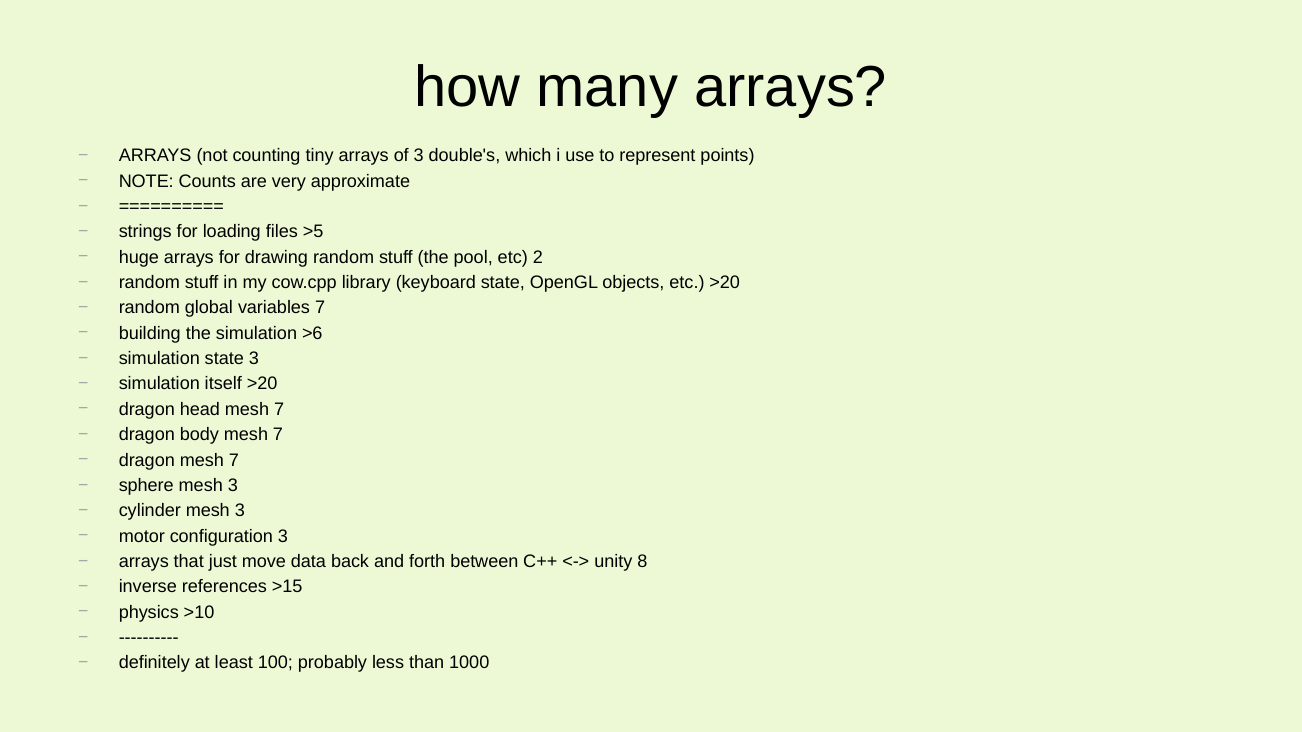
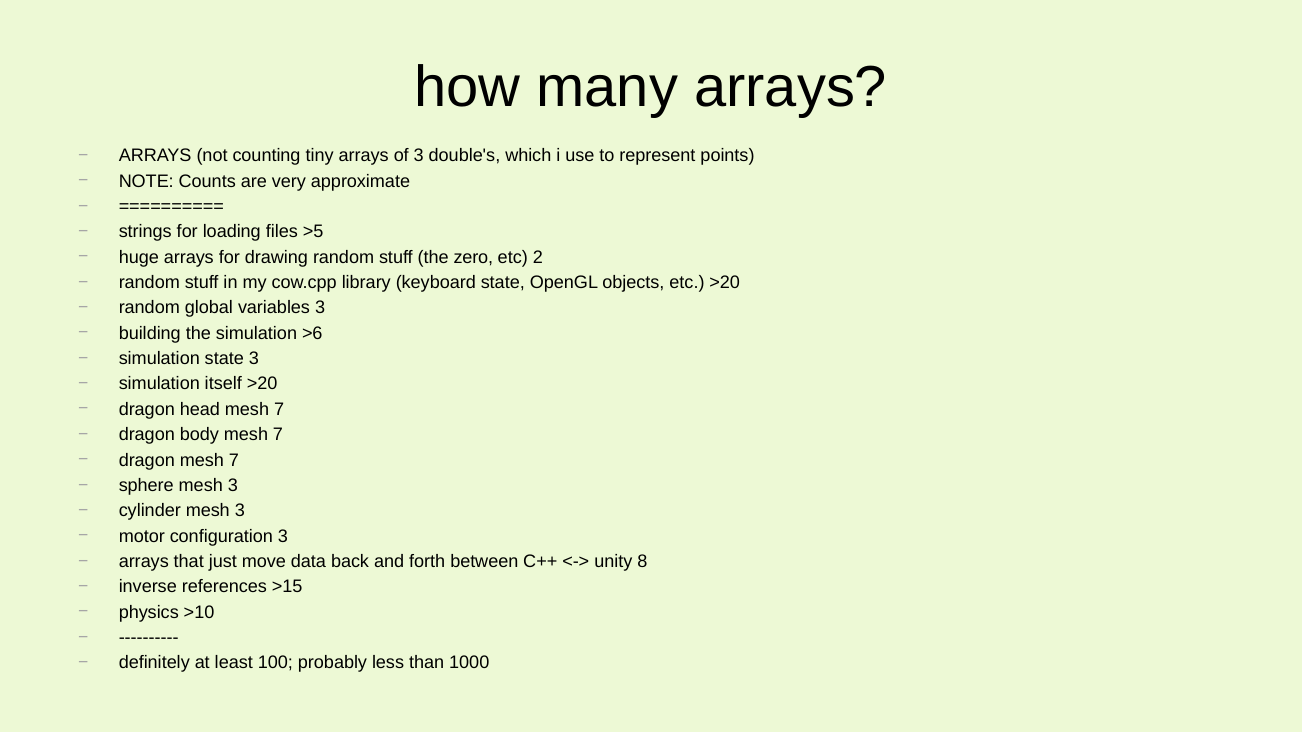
pool: pool -> zero
variables 7: 7 -> 3
